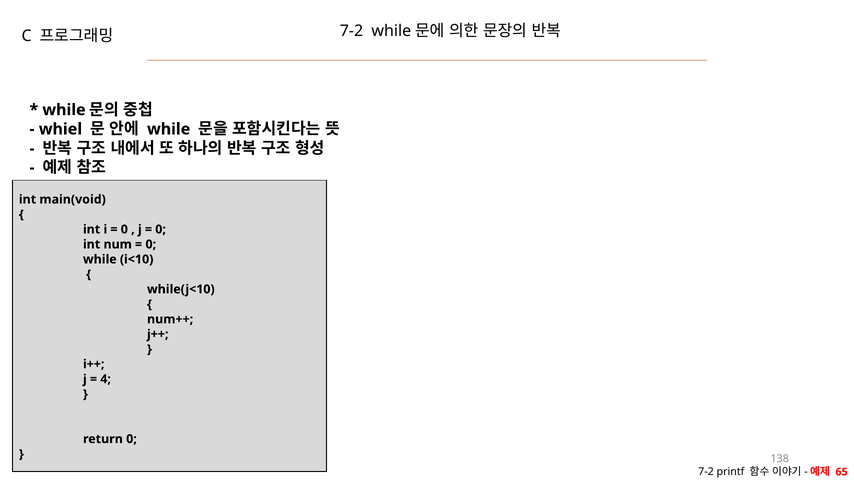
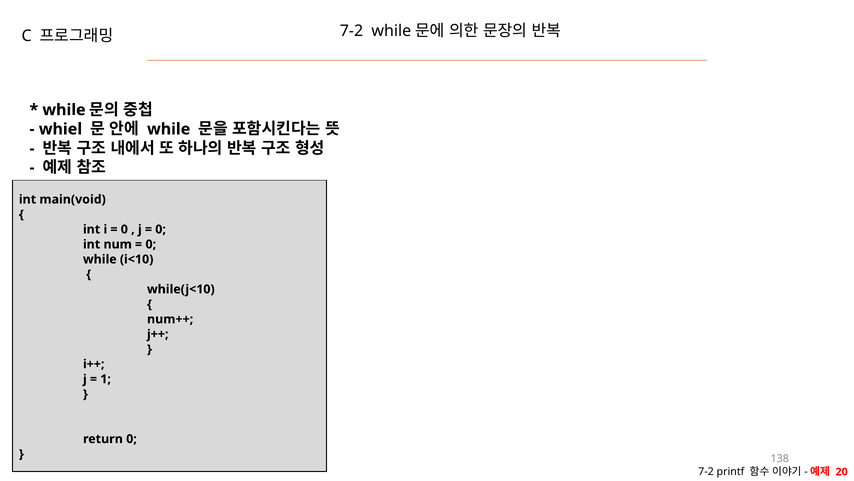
4: 4 -> 1
65: 65 -> 20
